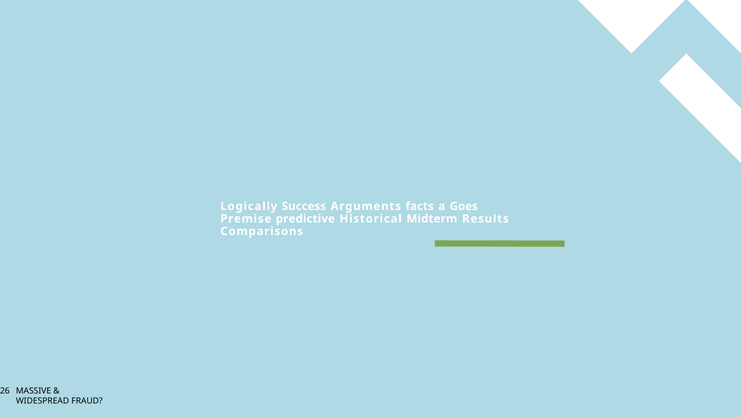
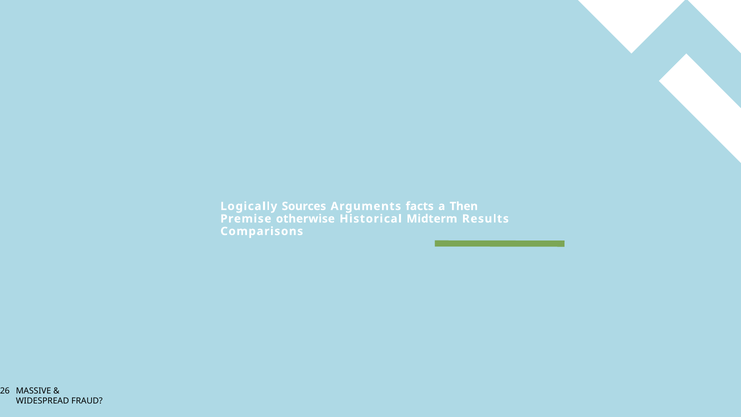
Success: Success -> Sources
Goes: Goes -> Then
predictive: predictive -> otherwise
